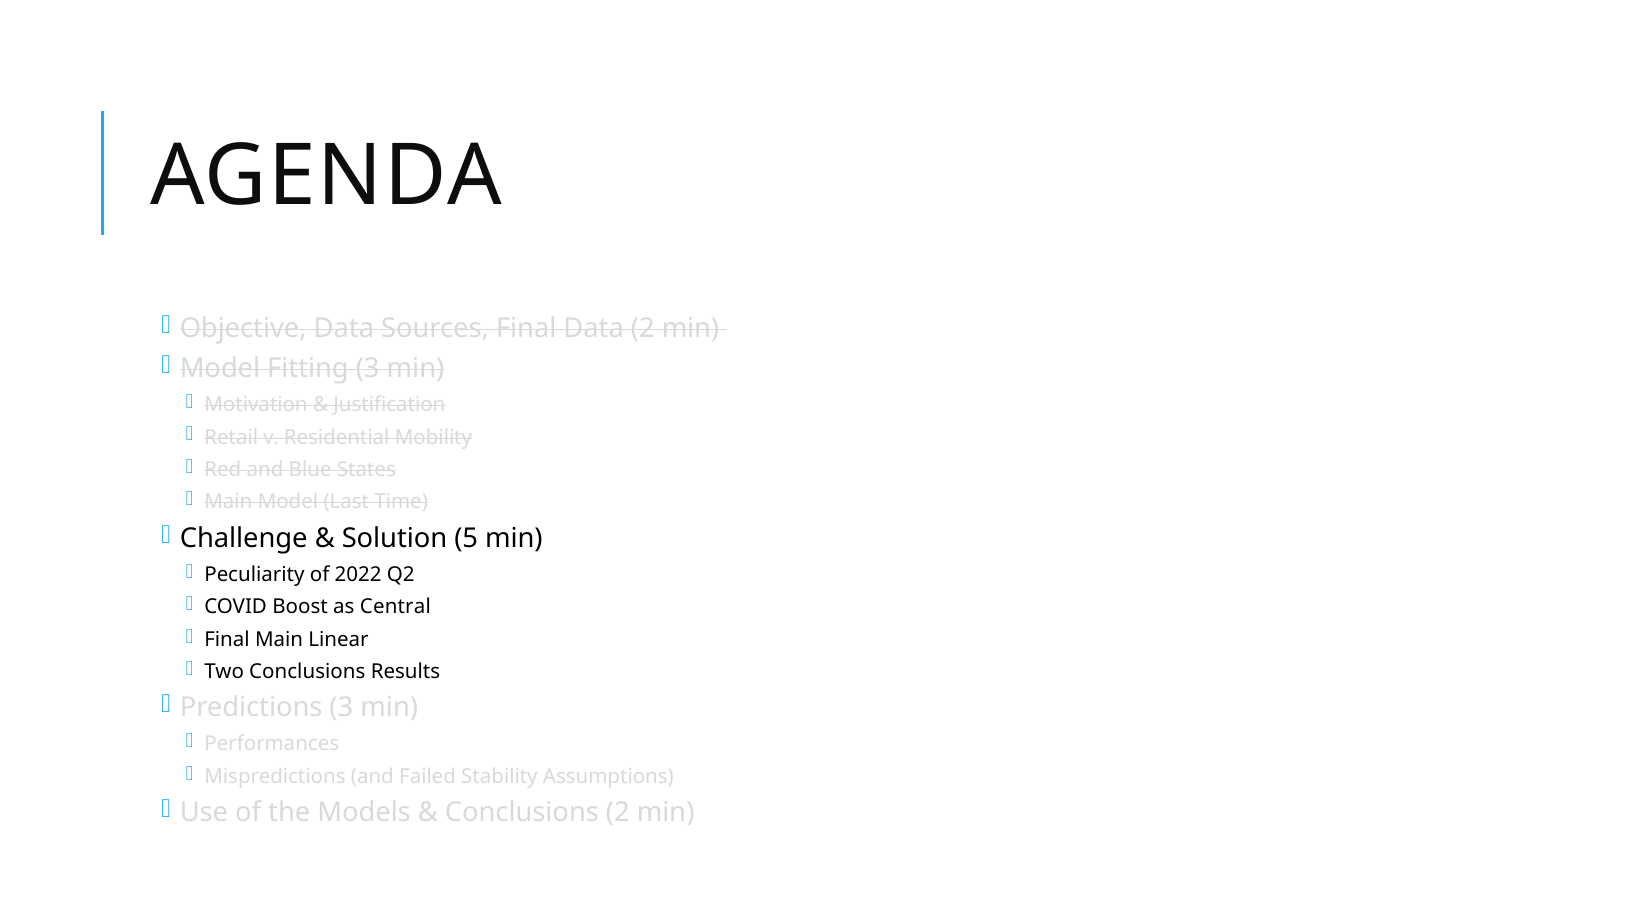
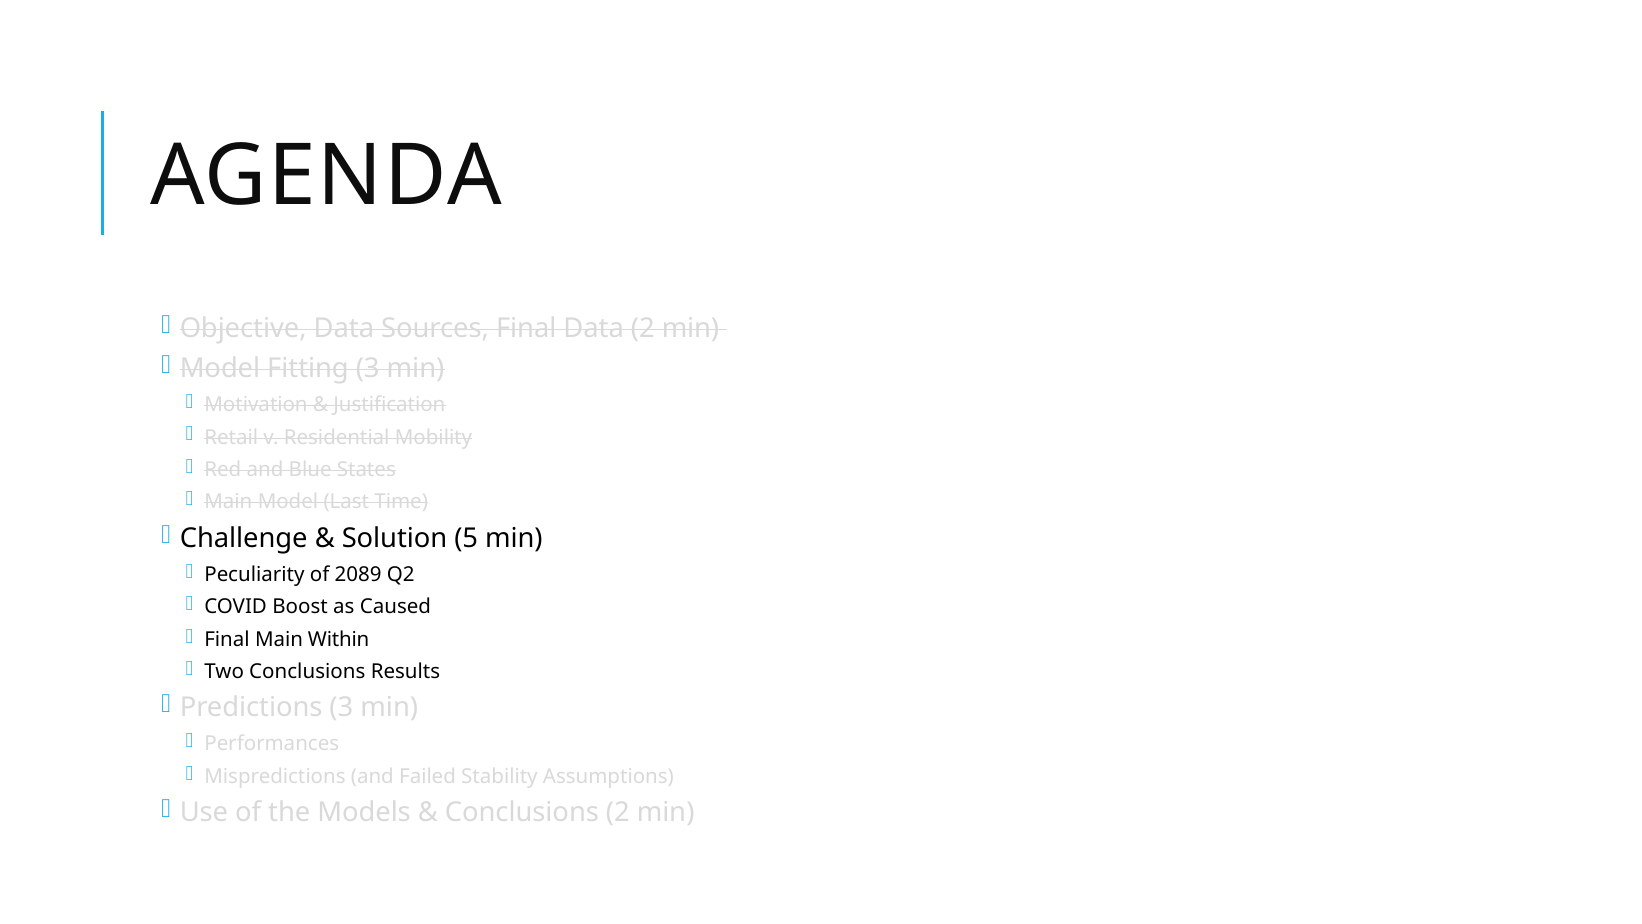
2022: 2022 -> 2089
Central: Central -> Caused
Linear: Linear -> Within
